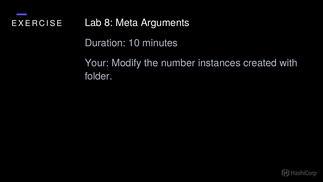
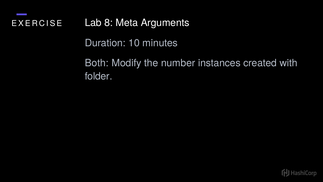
Your: Your -> Both
